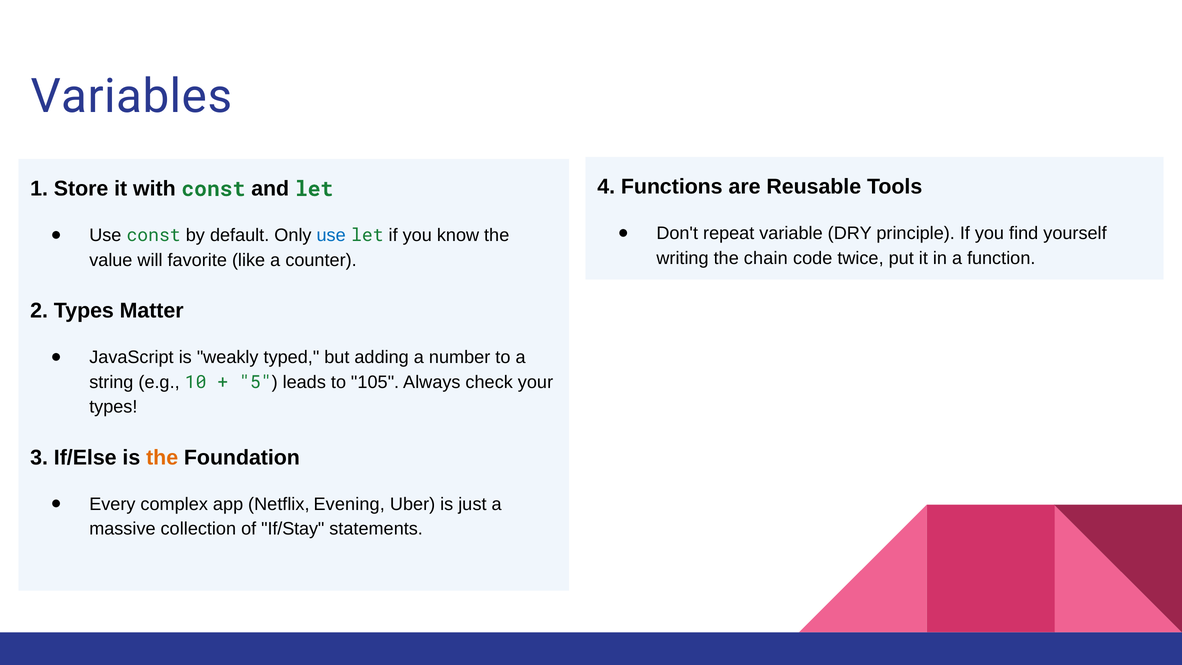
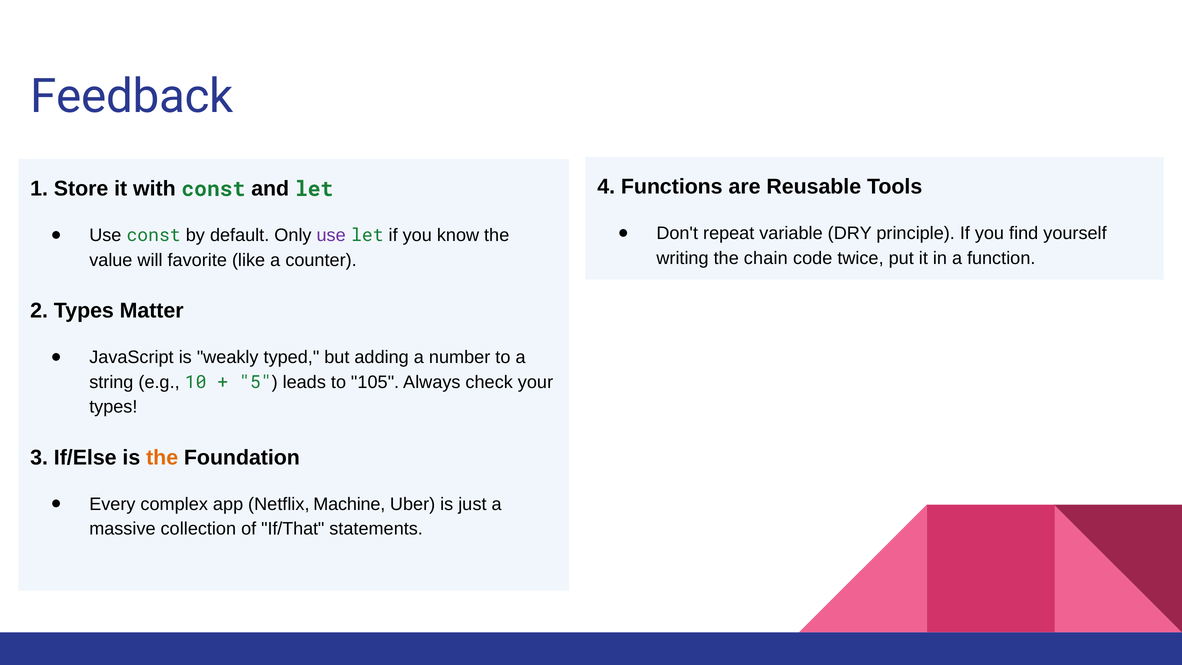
Variables: Variables -> Feedback
use at (331, 235) colour: blue -> purple
Evening: Evening -> Machine
If/Stay: If/Stay -> If/That
